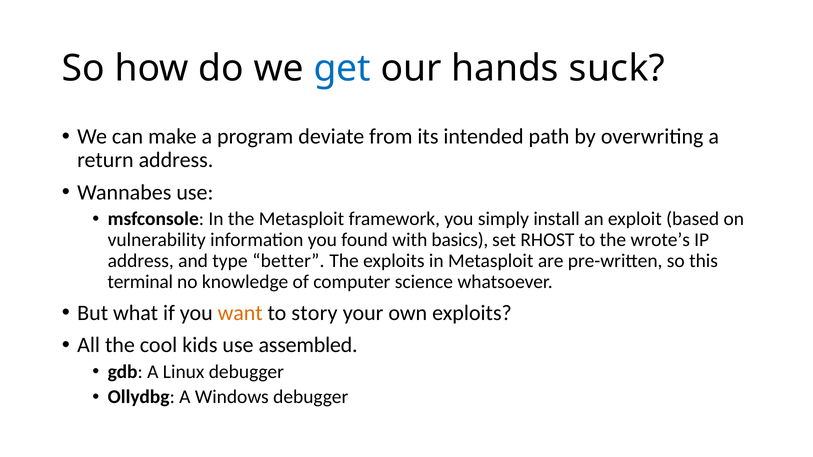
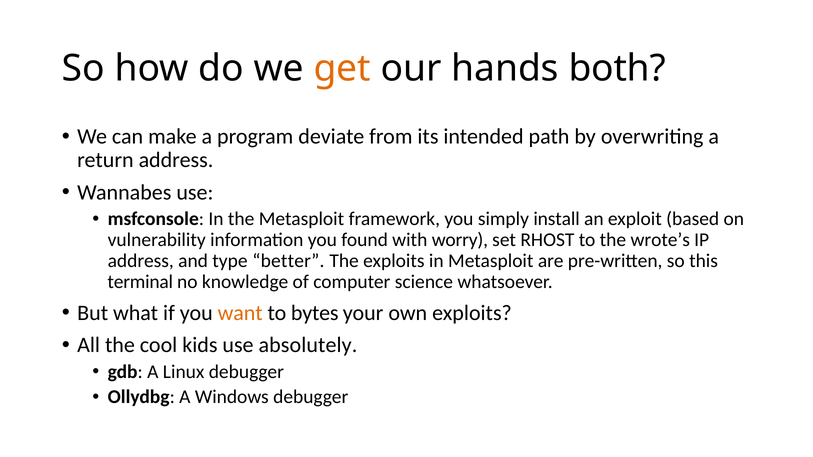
get colour: blue -> orange
suck: suck -> both
basics: basics -> worry
story: story -> bytes
assembled: assembled -> absolutely
